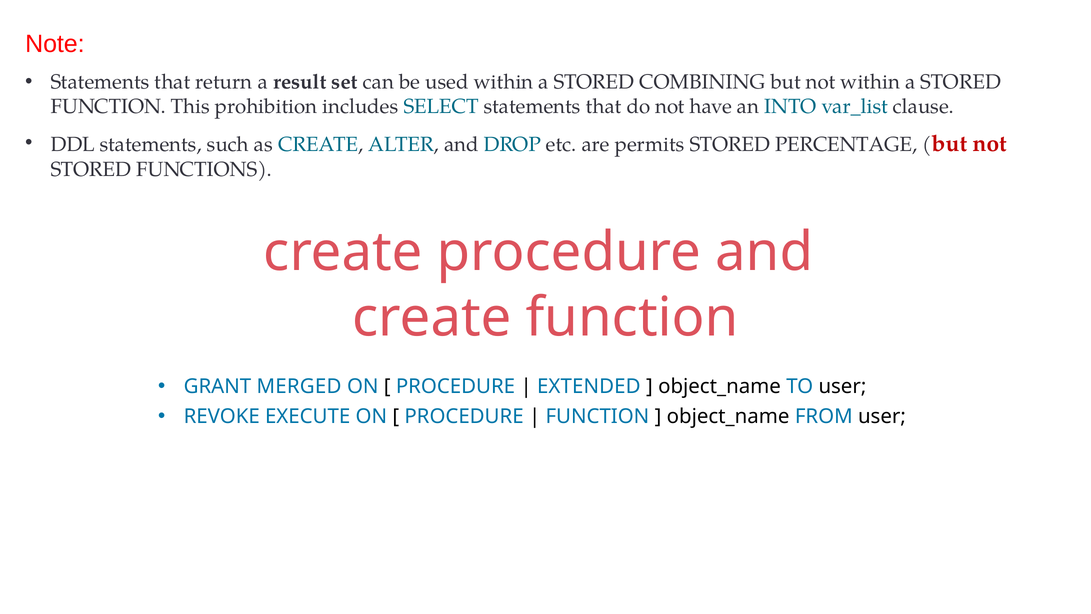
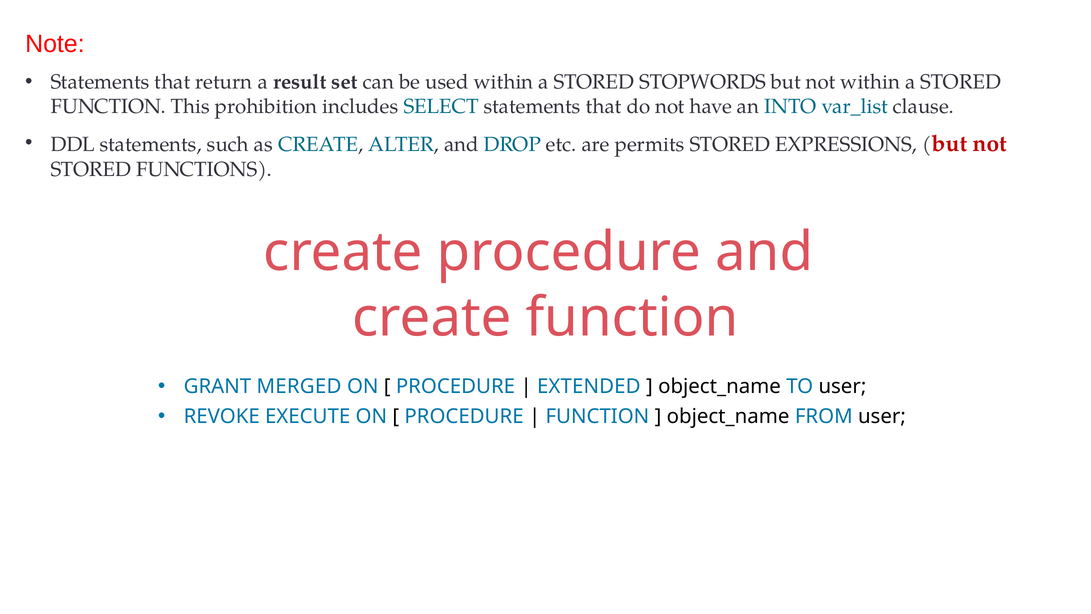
COMBINING: COMBINING -> STOPWORDS
PERCENTAGE: PERCENTAGE -> EXPRESSIONS
